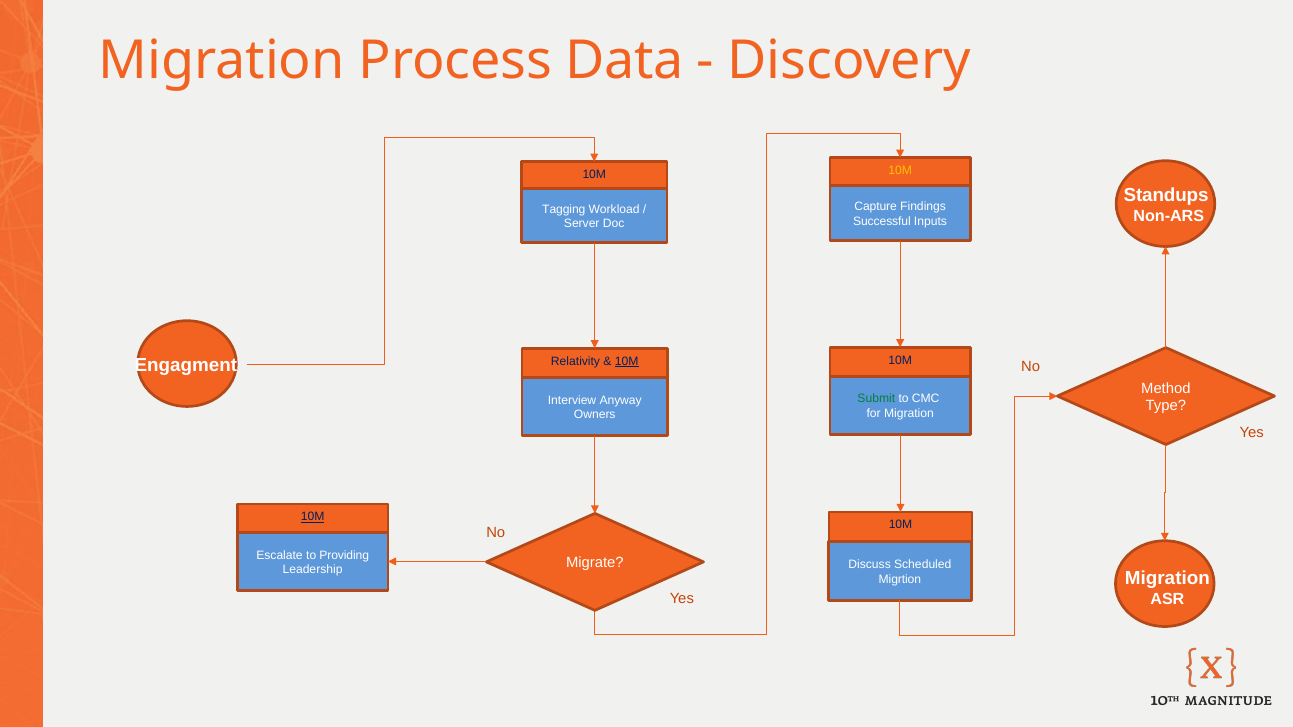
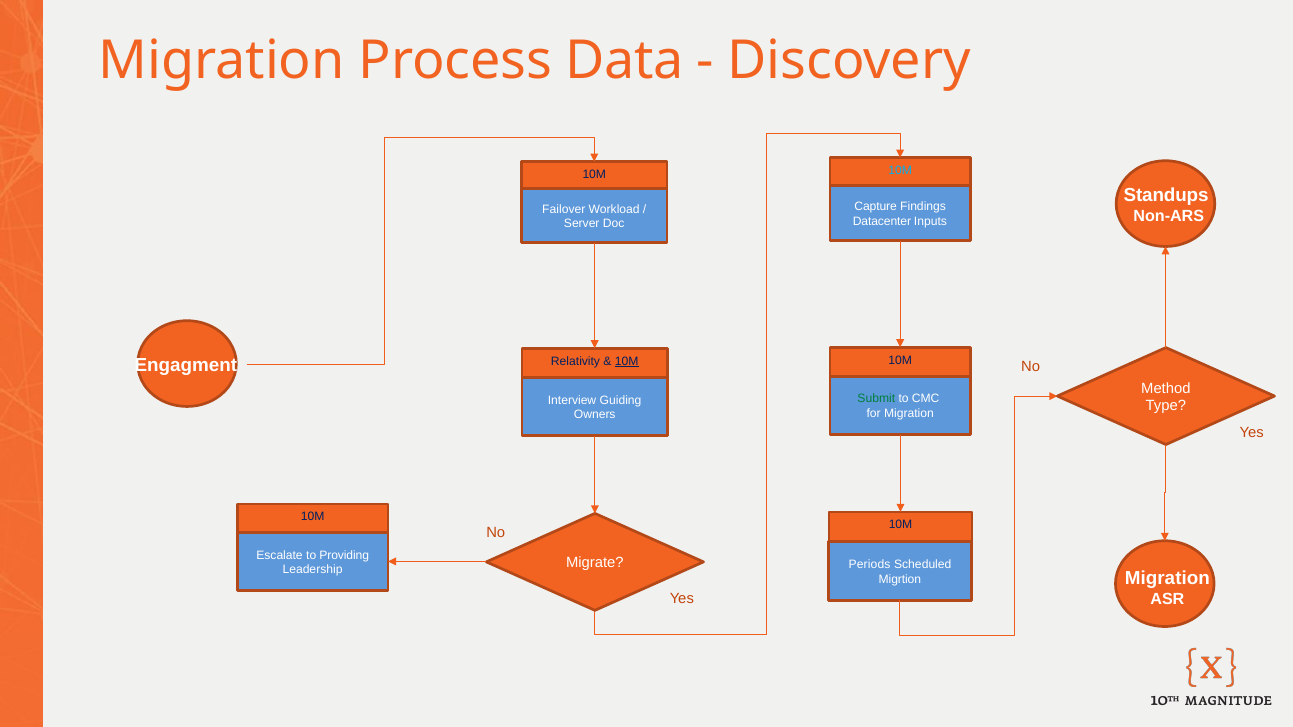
10M at (900, 171) colour: yellow -> light blue
Tagging: Tagging -> Failover
Successful: Successful -> Datacenter
Anyway: Anyway -> Guiding
10M at (313, 517) underline: present -> none
Discuss: Discuss -> Periods
